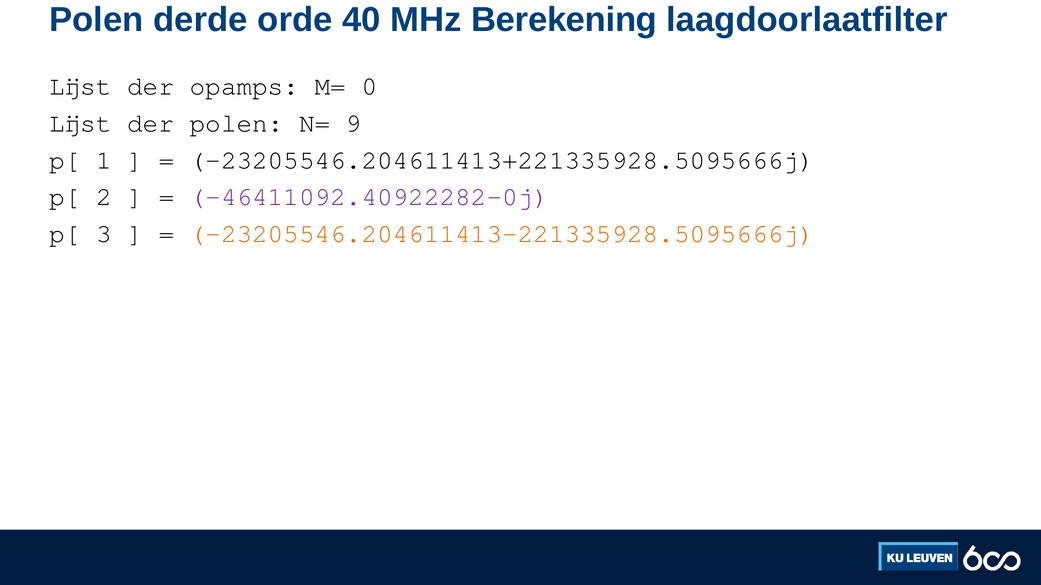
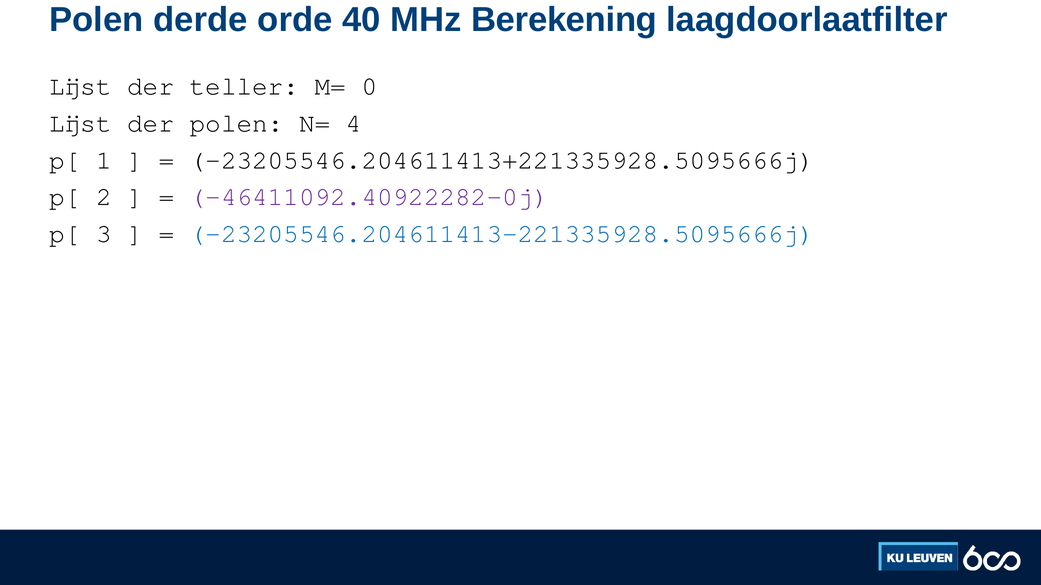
opamps: opamps -> teller
9: 9 -> 4
-23205546.204611413-221335928.5095666j colour: orange -> blue
